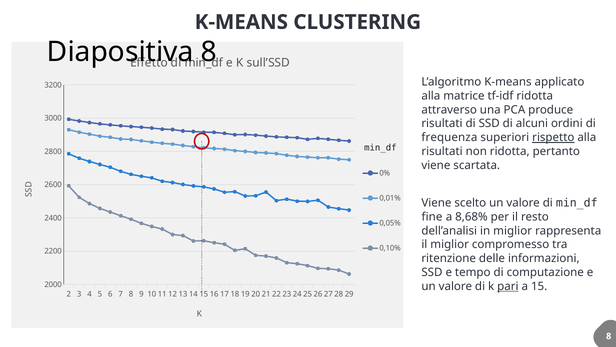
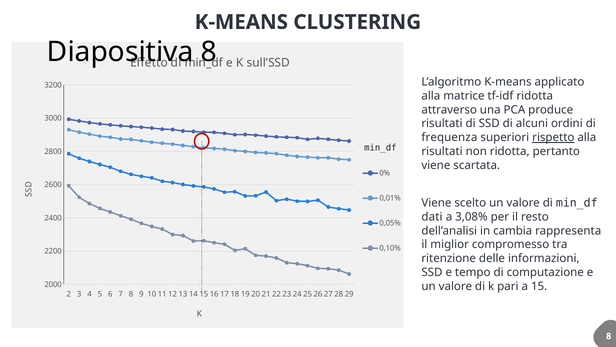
fine: fine -> dati
8,68%: 8,68% -> 3,08%
in miglior: miglior -> cambia
pari underline: present -> none
